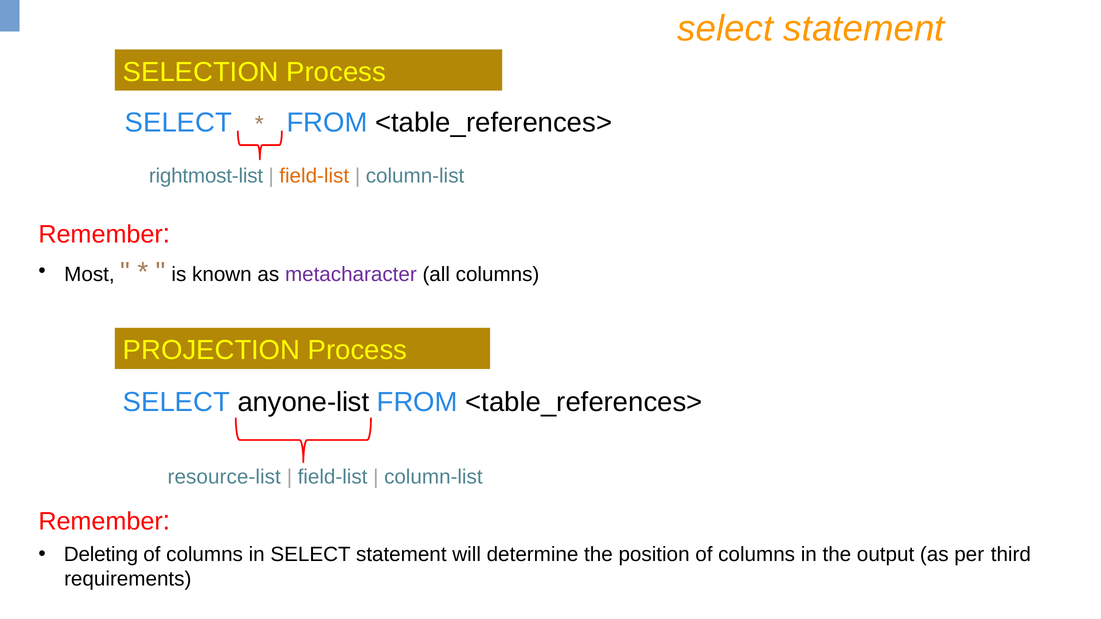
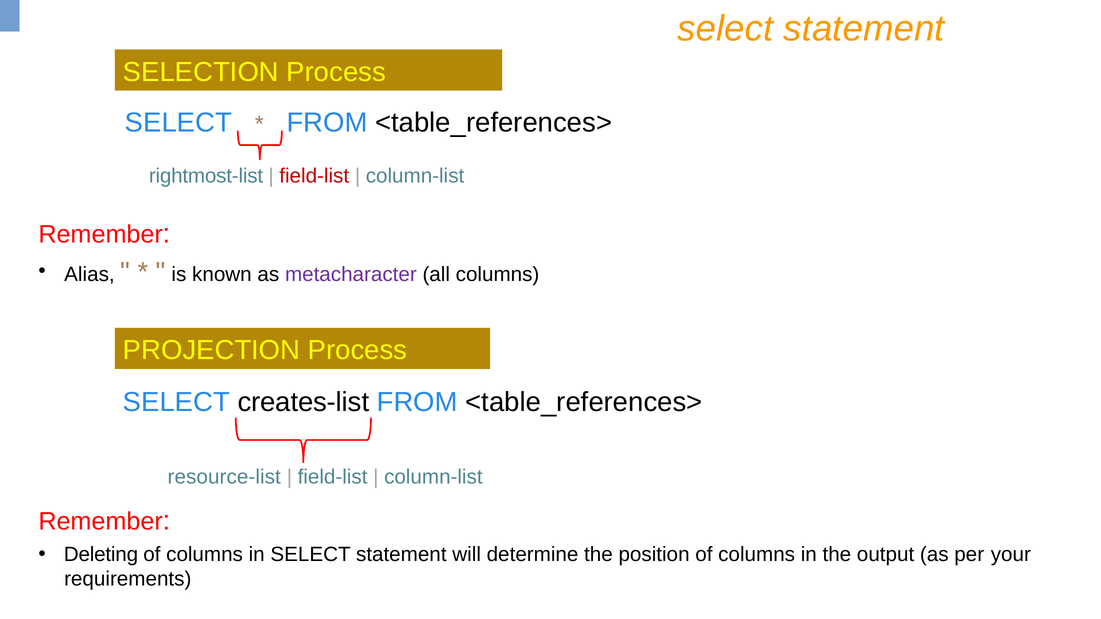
field-list at (314, 176) colour: orange -> red
Most: Most -> Alias
anyone-list: anyone-list -> creates-list
third: third -> your
